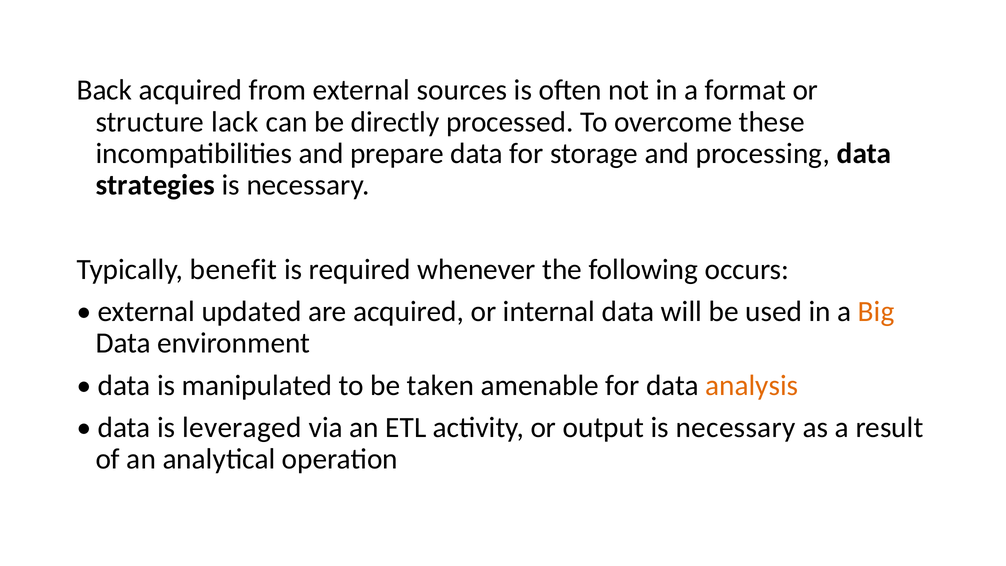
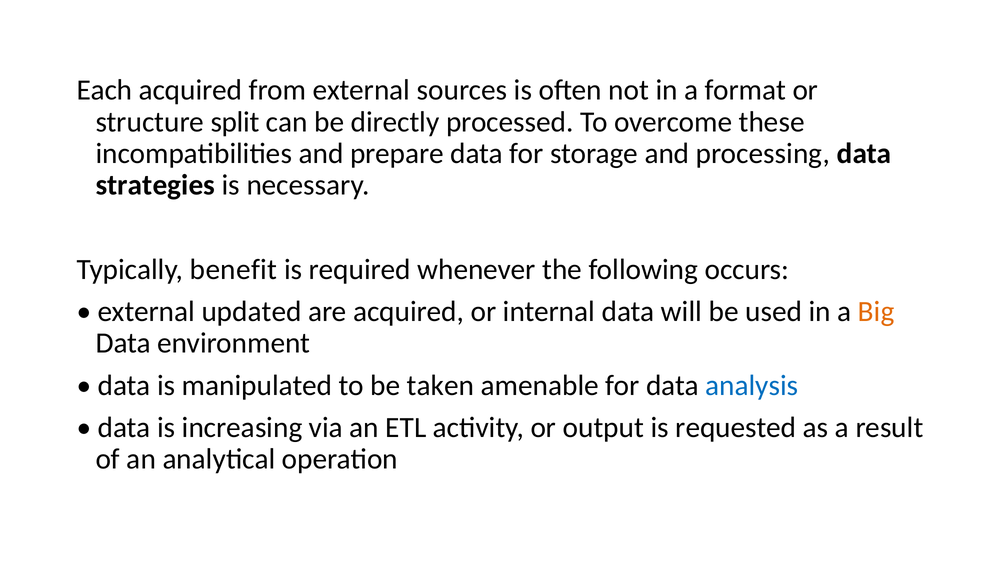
Back: Back -> Each
lack: lack -> split
analysis colour: orange -> blue
leveraged: leveraged -> increasing
output is necessary: necessary -> requested
